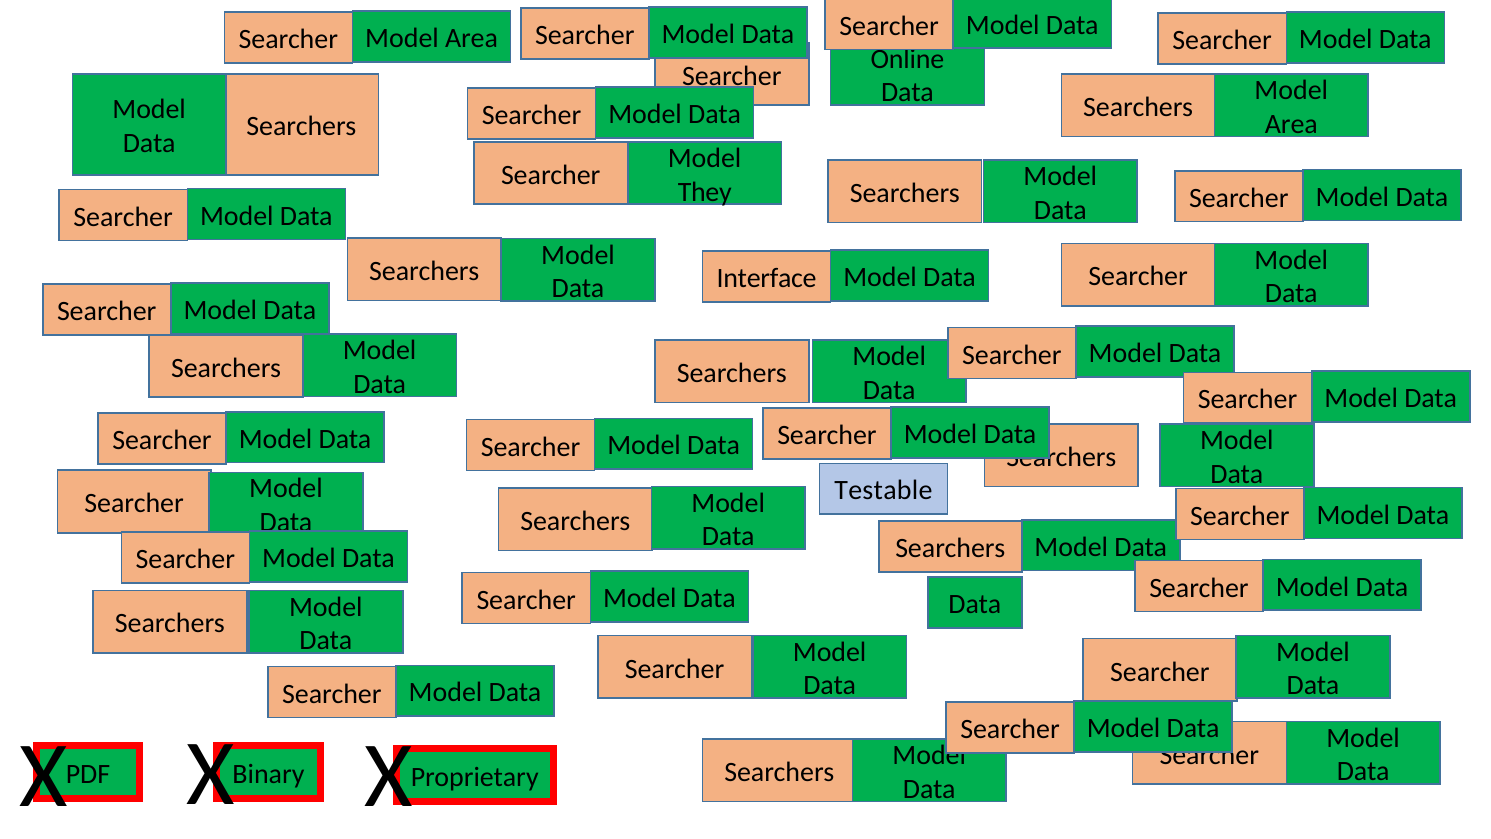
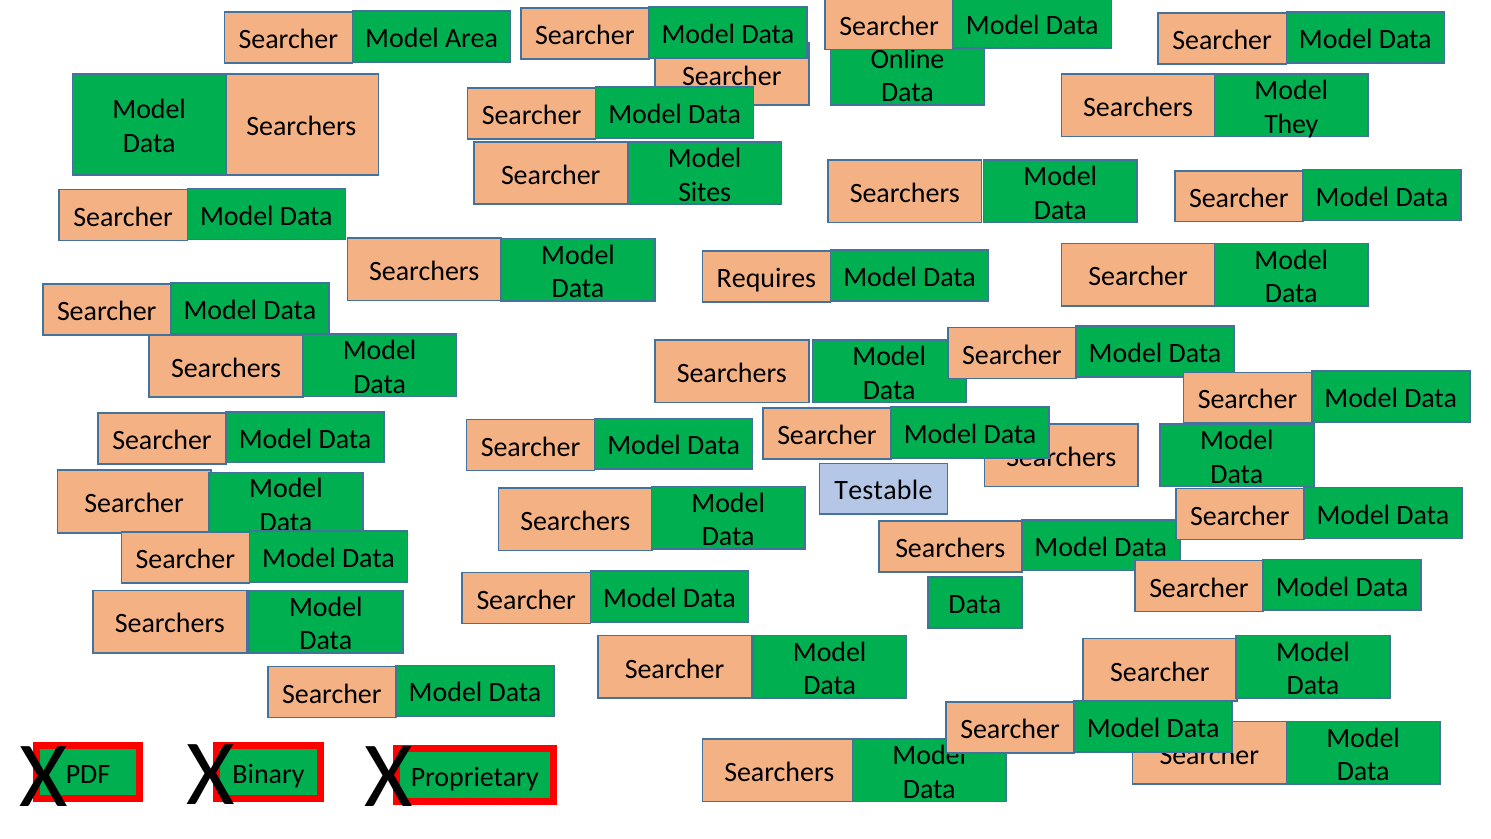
Area at (1291, 124): Area -> They
They: They -> Sites
Interface: Interface -> Requires
